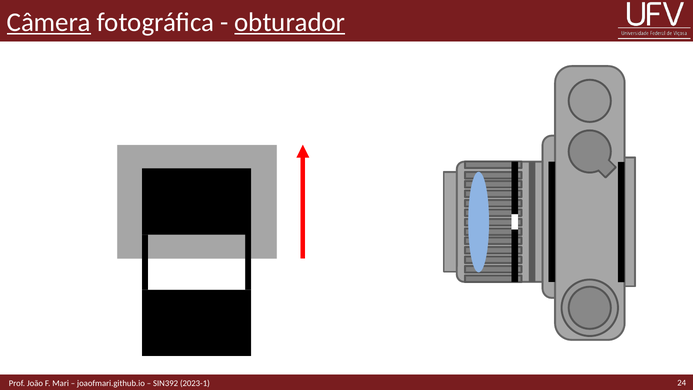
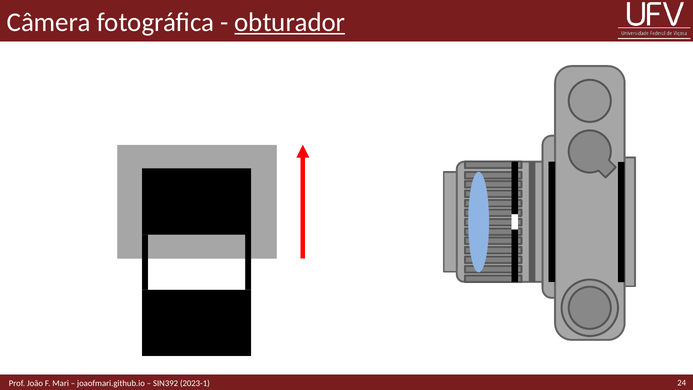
Câmera underline: present -> none
